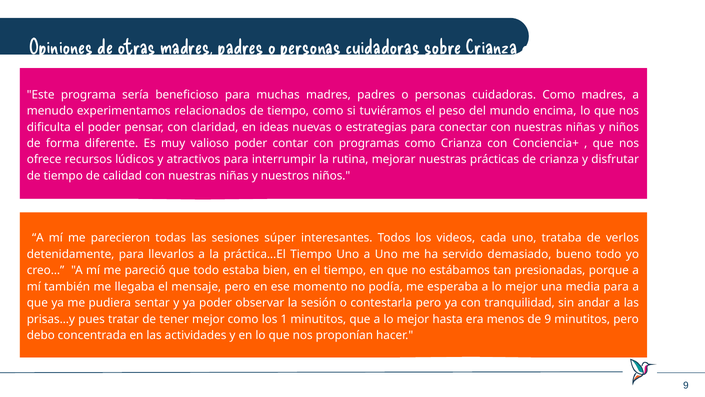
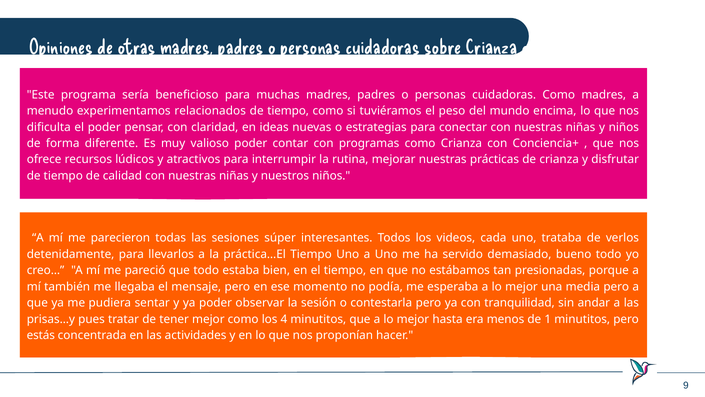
media para: para -> pero
1: 1 -> 4
de 9: 9 -> 1
debo: debo -> estás
